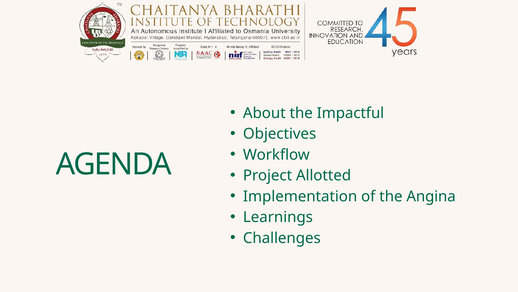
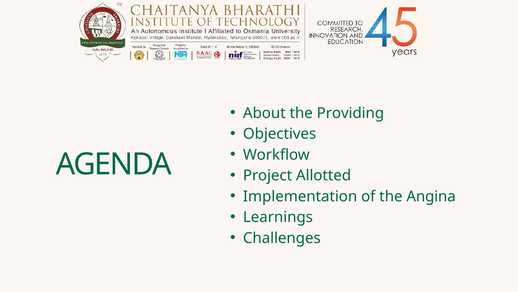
Impactful: Impactful -> Providing
